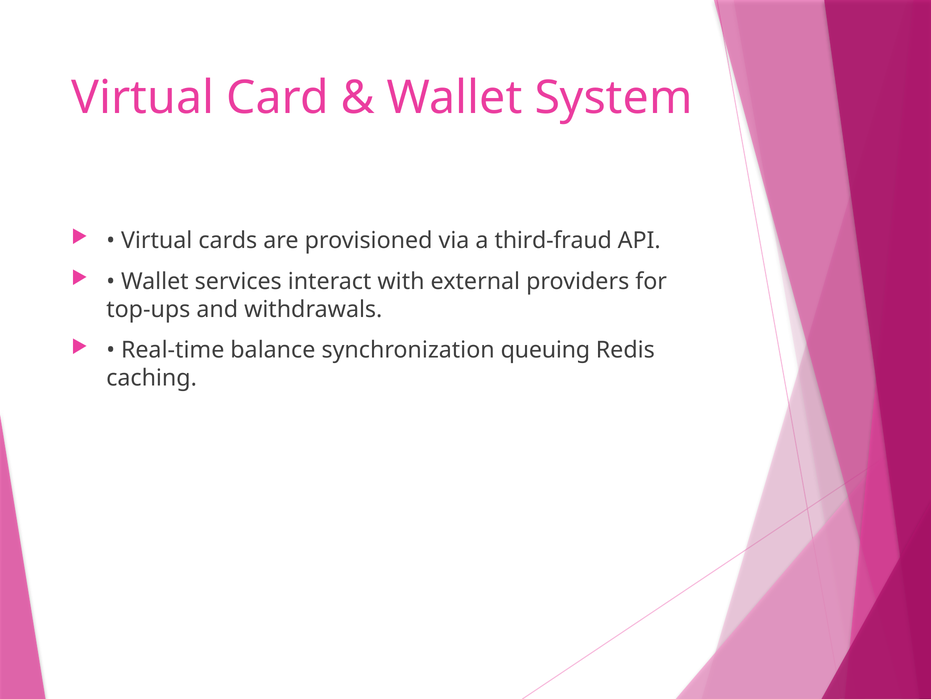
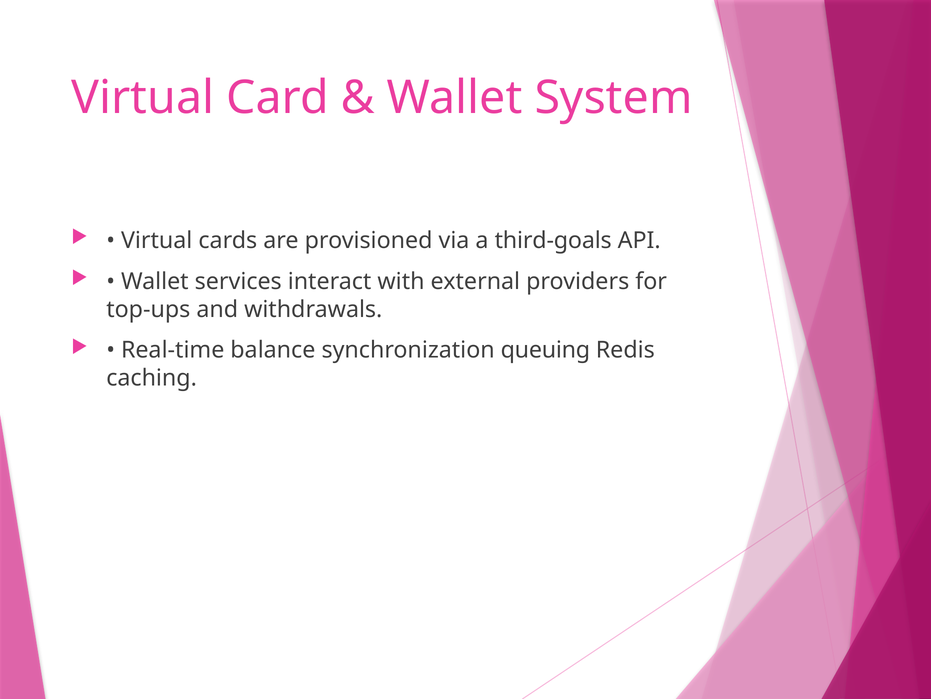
third-fraud: third-fraud -> third-goals
